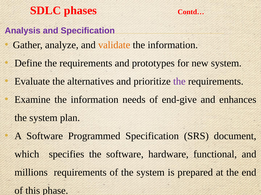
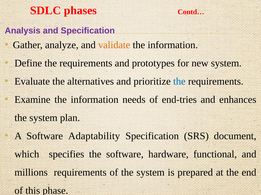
the at (179, 82) colour: purple -> blue
end-give: end-give -> end-tries
Programmed: Programmed -> Adaptability
